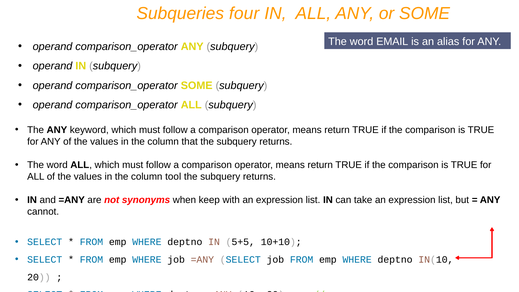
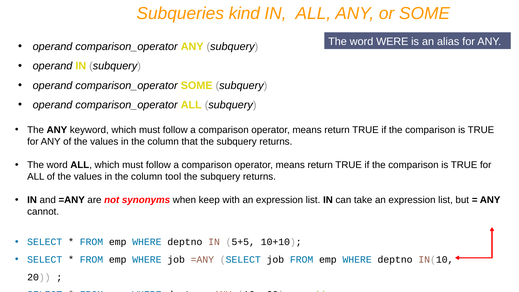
four: four -> kind
EMAIL: EMAIL -> WERE
